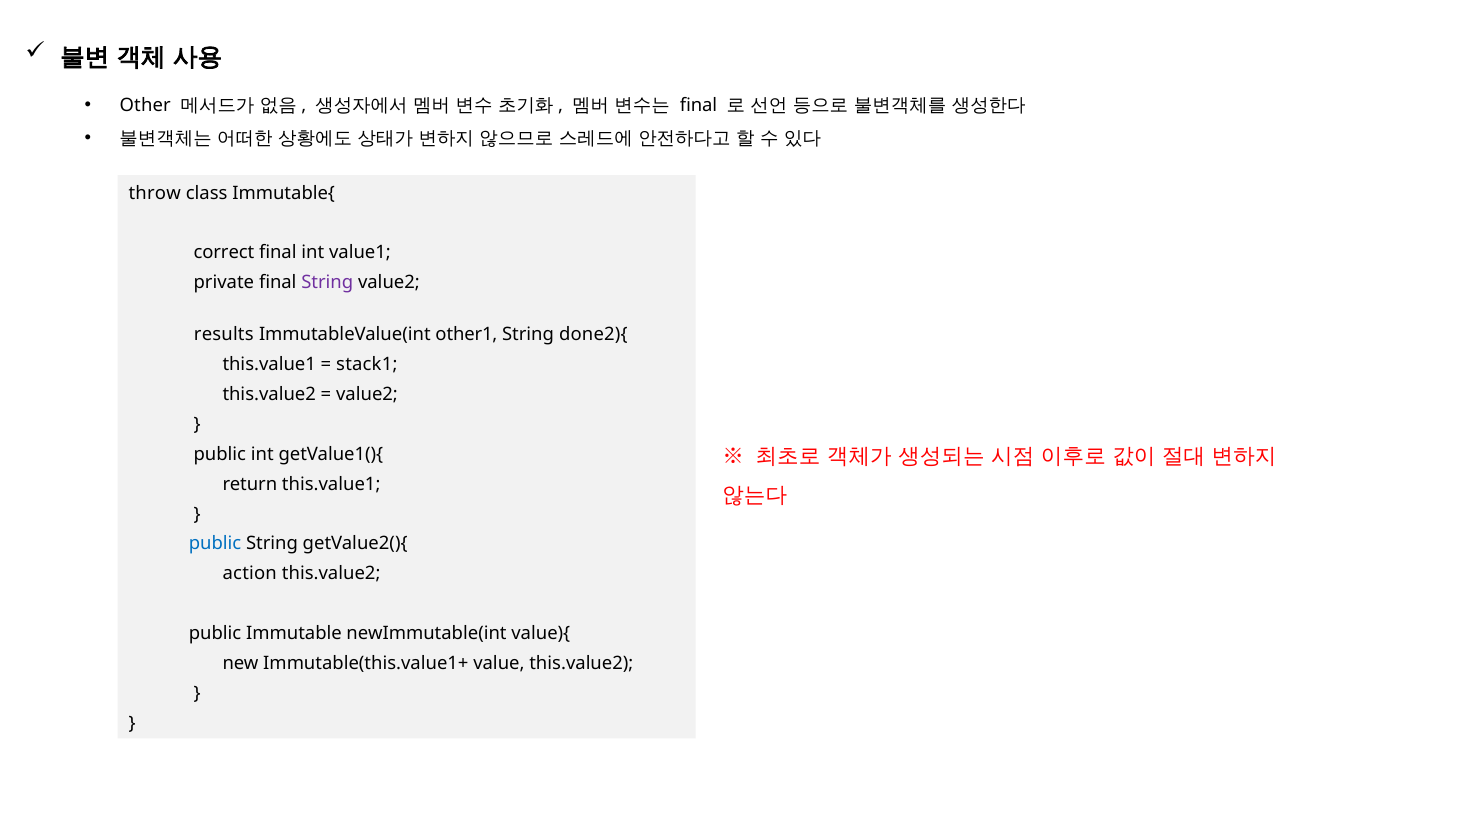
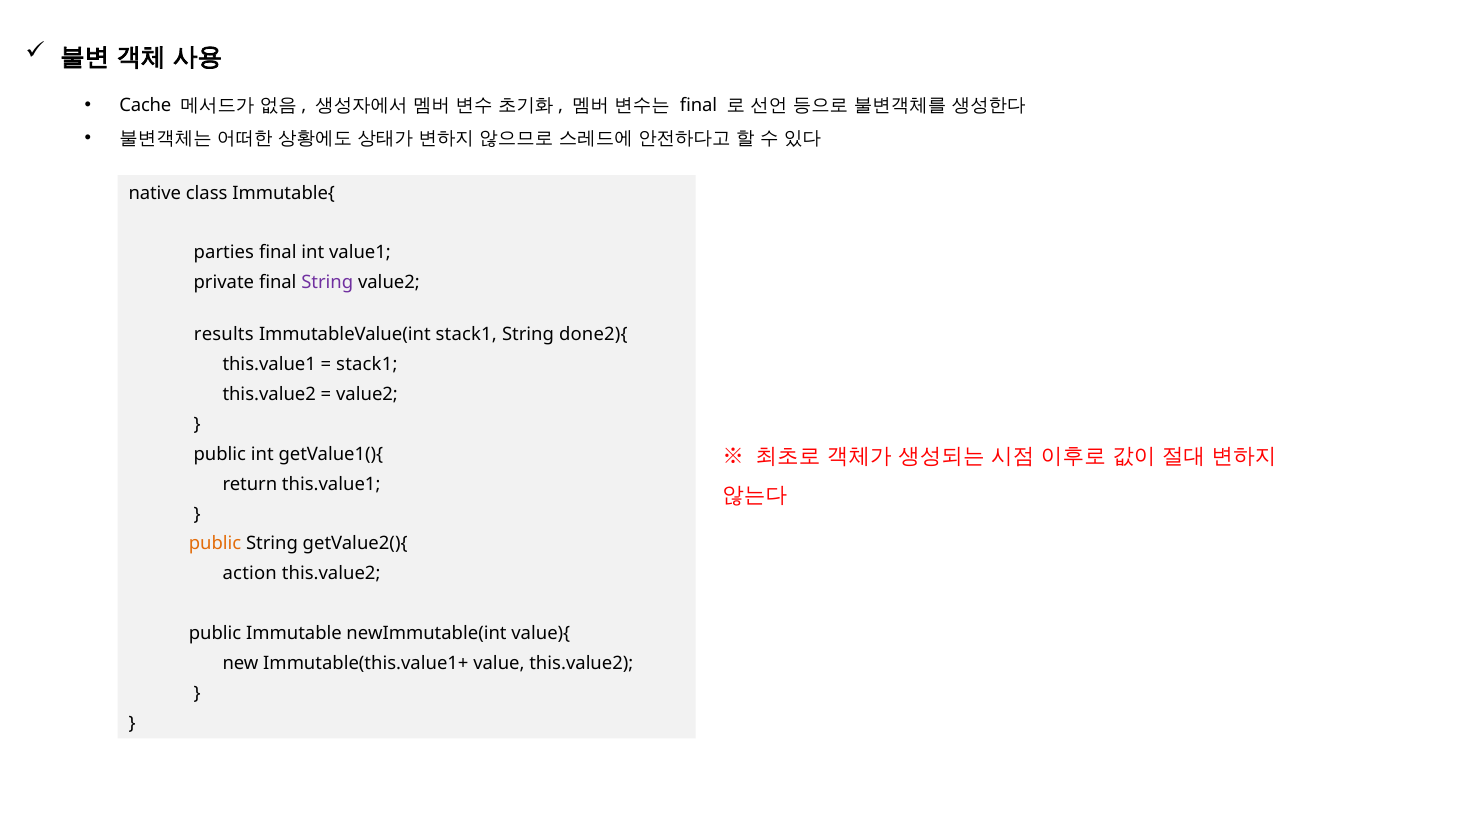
Other: Other -> Cache
throw: throw -> native
correct: correct -> parties
ImmutableValue(int other1: other1 -> stack1
public at (215, 544) colour: blue -> orange
